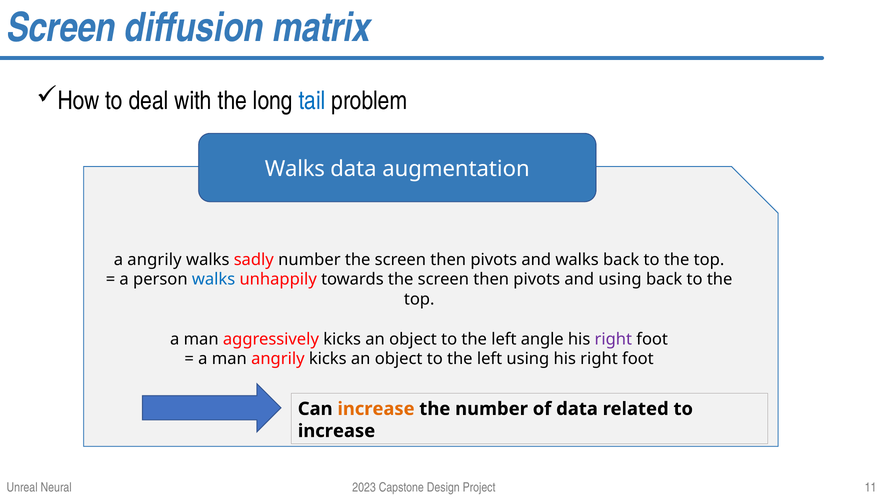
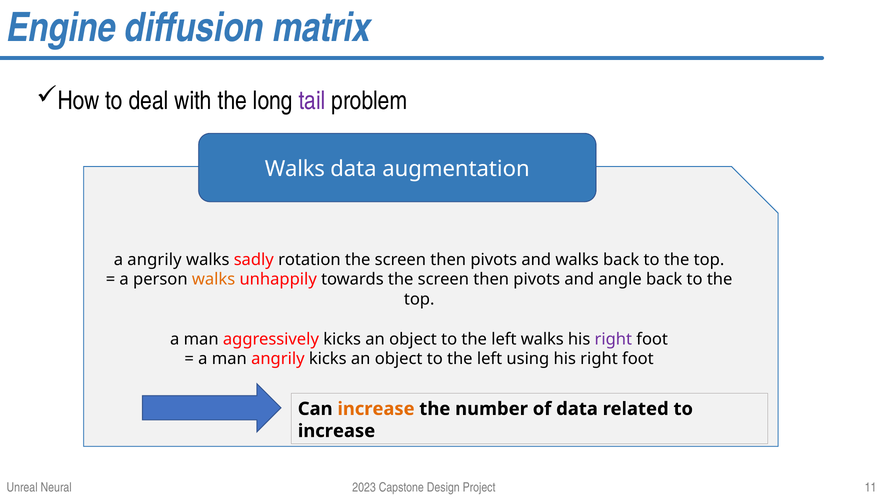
Screen at (61, 28): Screen -> Engine
tail colour: blue -> purple
sadly number: number -> rotation
walks at (214, 279) colour: blue -> orange
and using: using -> angle
left angle: angle -> walks
